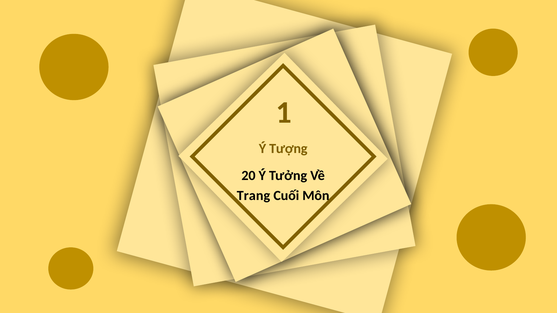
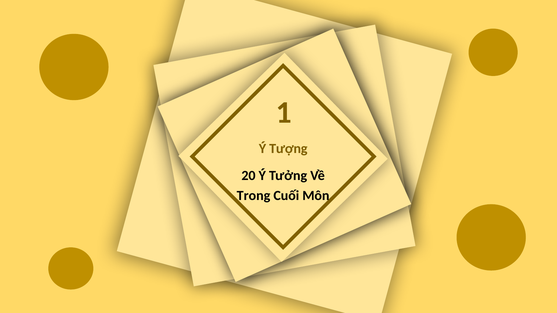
Trang: Trang -> Trong
